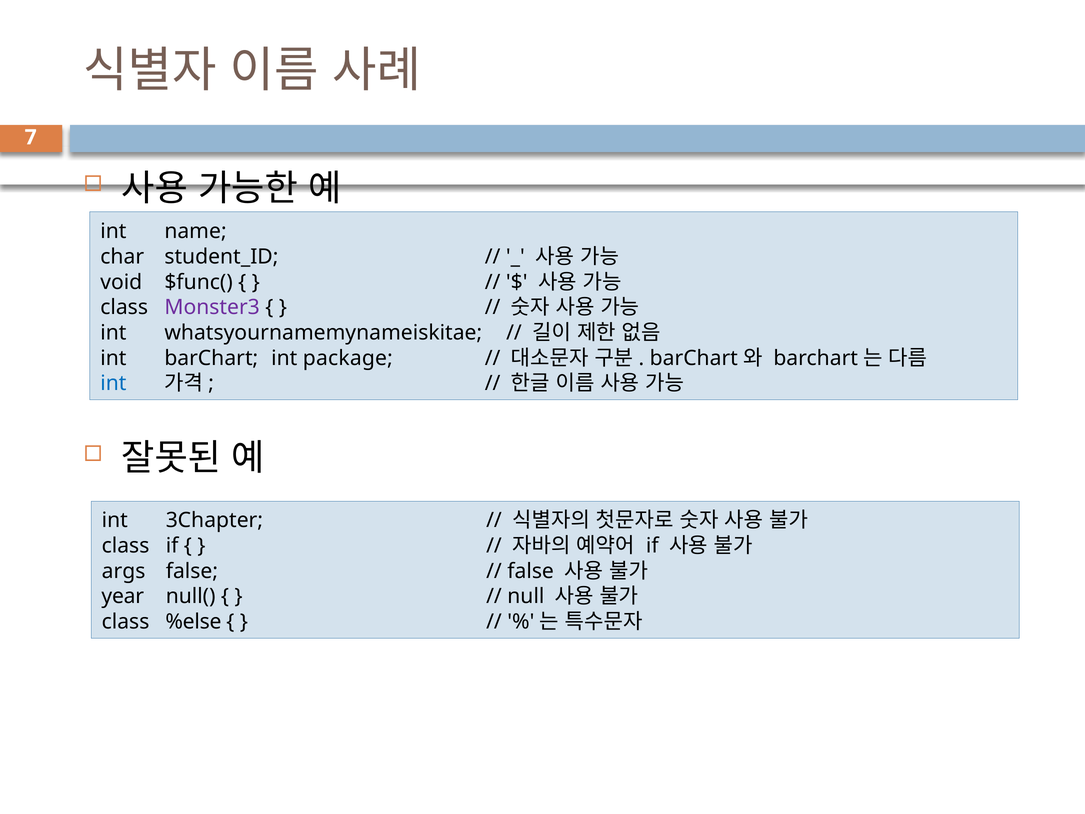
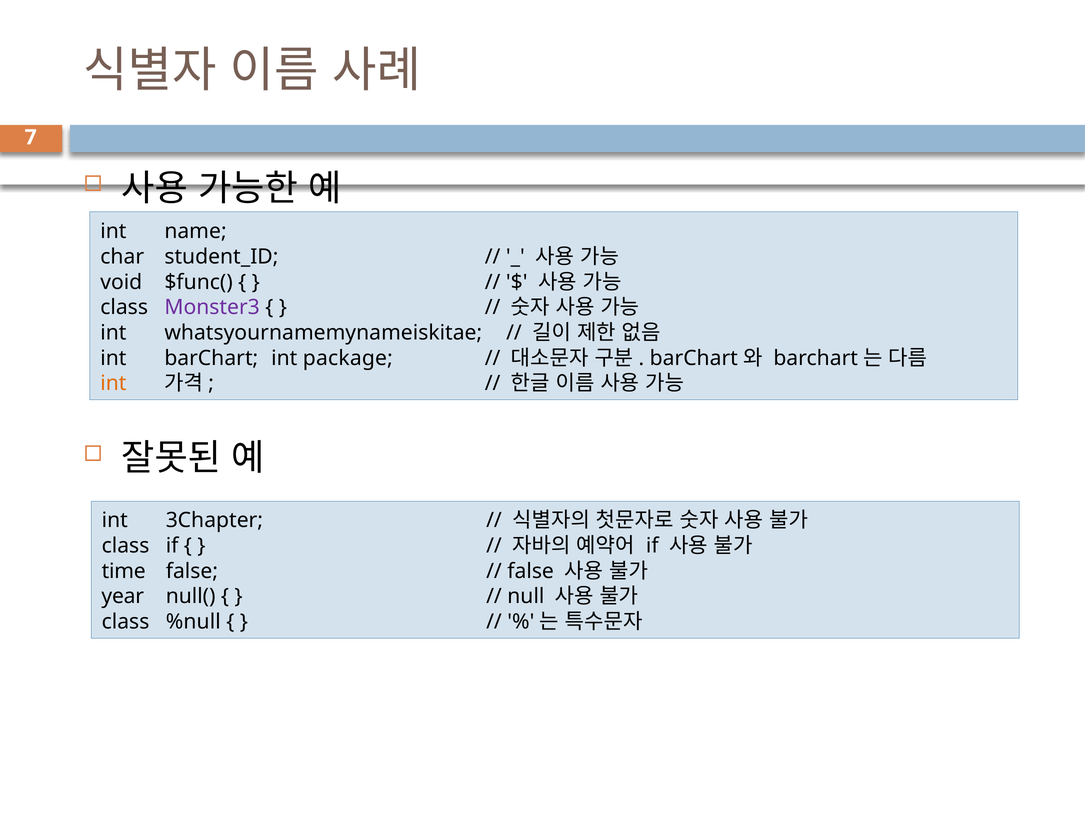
int at (113, 383) colour: blue -> orange
args: args -> time
%else: %else -> %null
